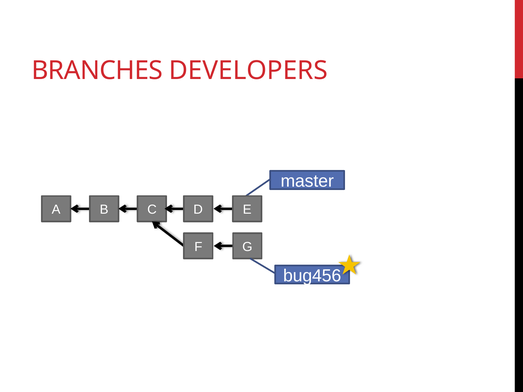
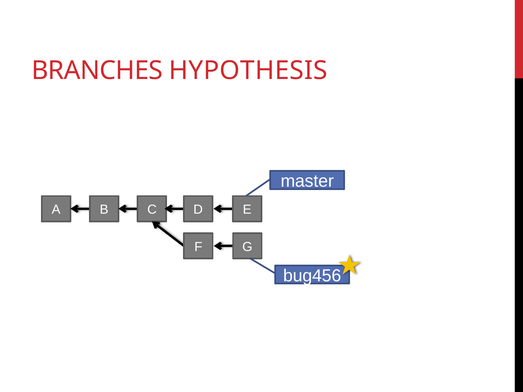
DEVELOPERS: DEVELOPERS -> HYPOTHESIS
